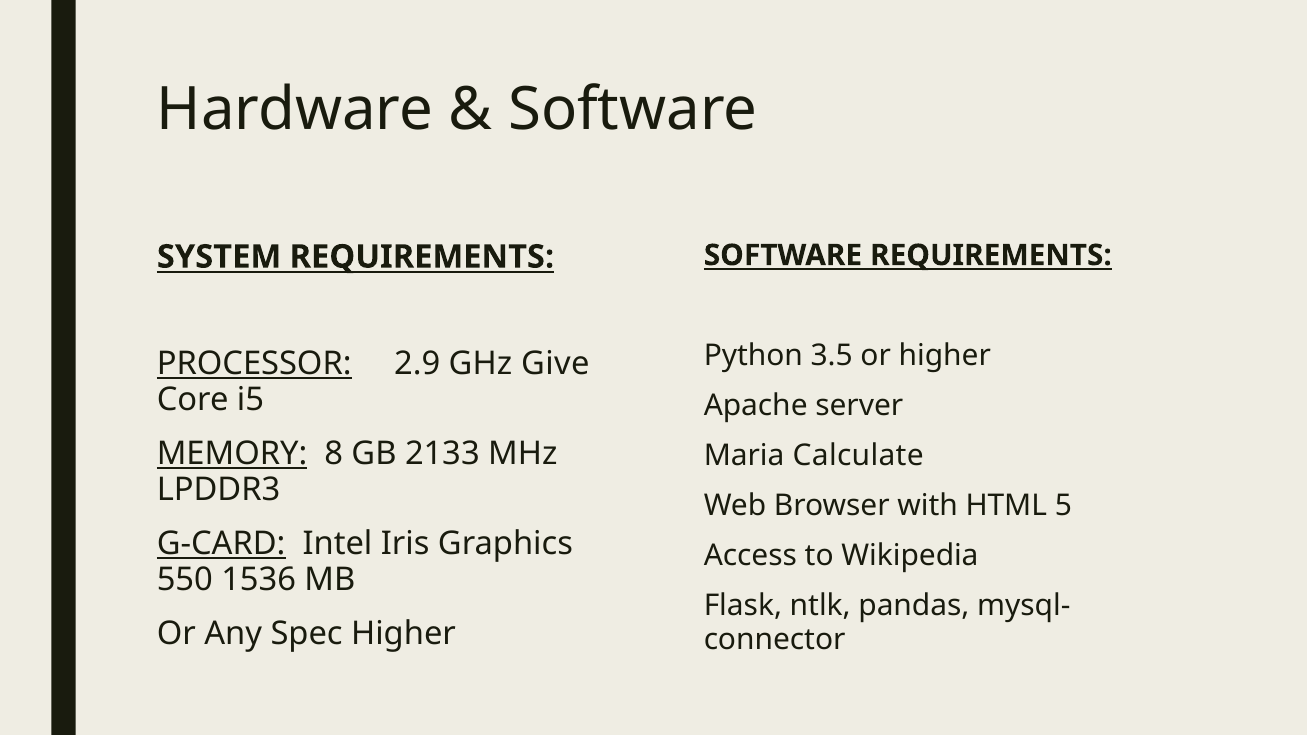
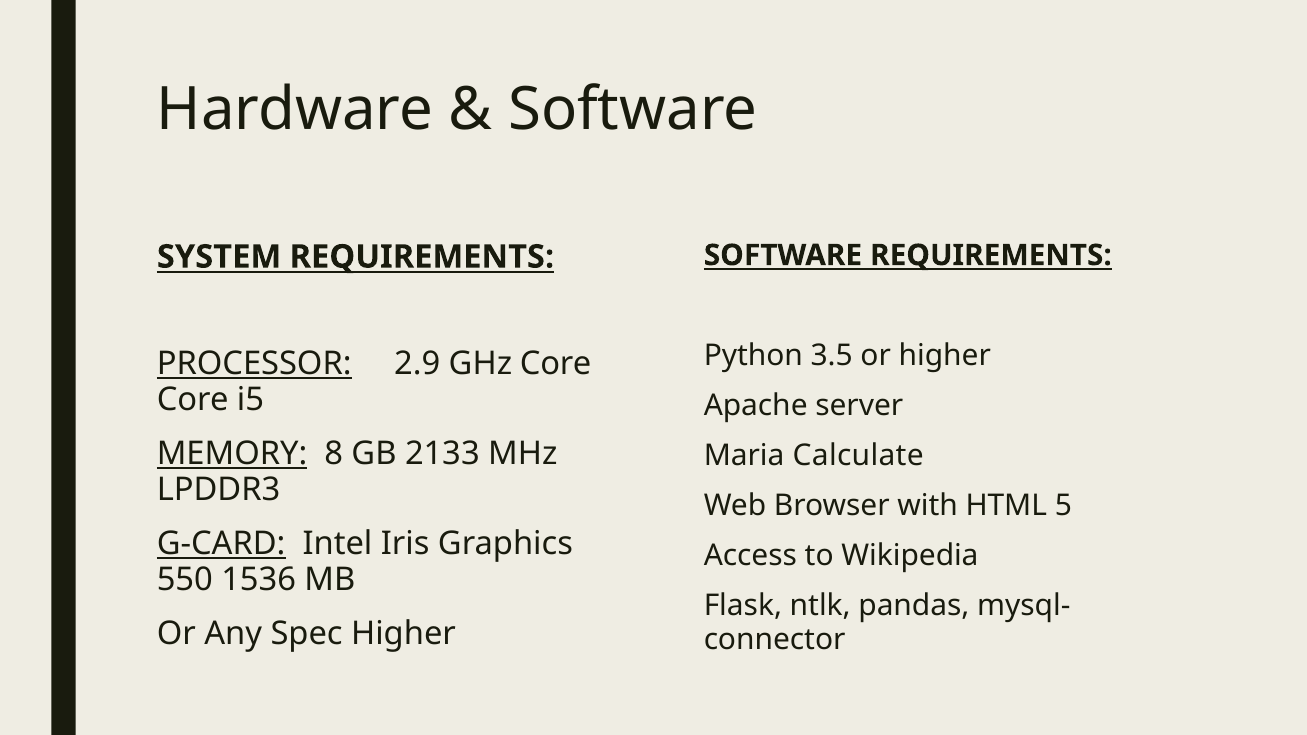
GHz Give: Give -> Core
